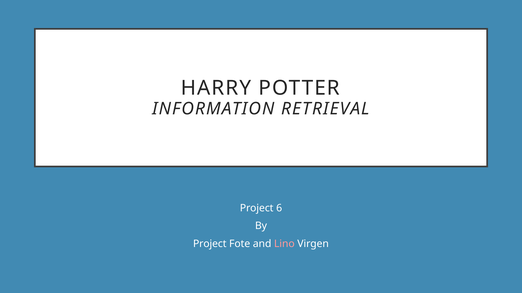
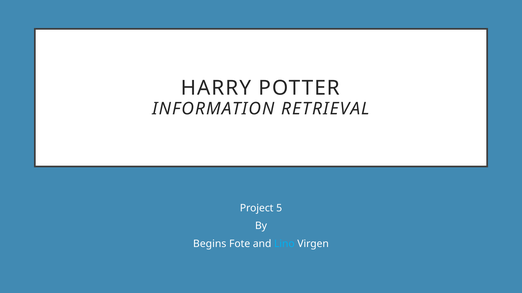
6: 6 -> 5
Project at (210, 244): Project -> Begins
Lino colour: pink -> light blue
